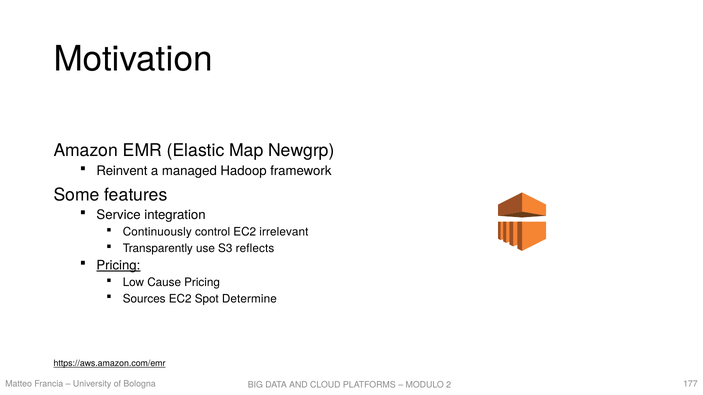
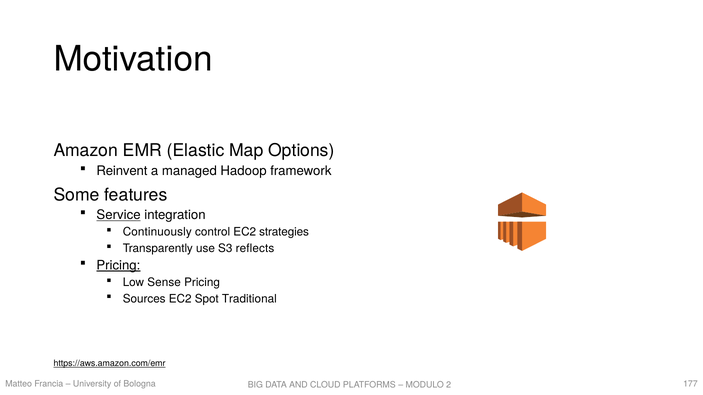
Newgrp: Newgrp -> Options
Service underline: none -> present
irrelevant: irrelevant -> strategies
Cause: Cause -> Sense
Determine: Determine -> Traditional
